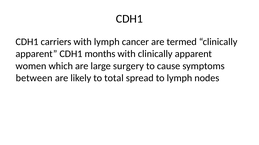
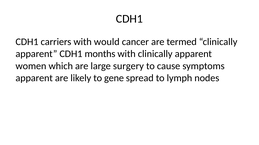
with lymph: lymph -> would
between at (34, 78): between -> apparent
total: total -> gene
